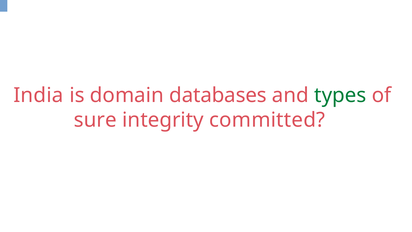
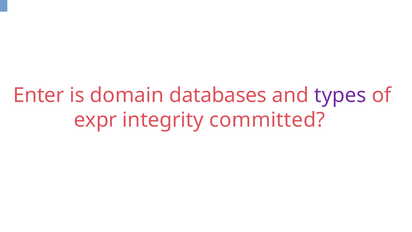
India: India -> Enter
types colour: green -> purple
sure: sure -> expr
